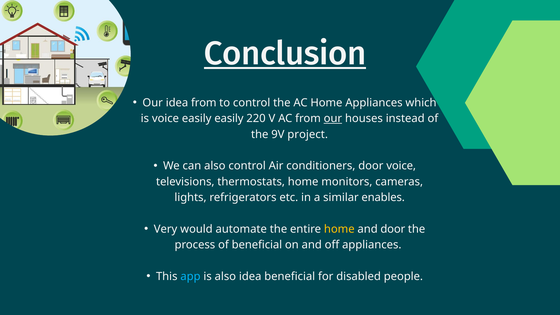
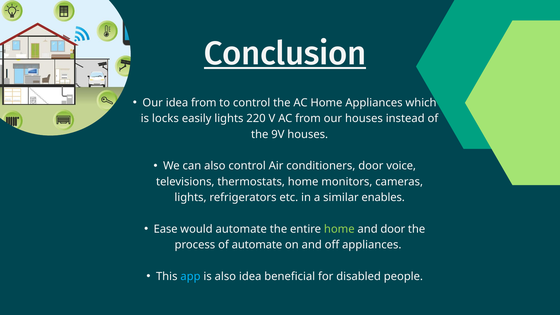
is voice: voice -> locks
easily easily: easily -> lights
our at (333, 119) underline: present -> none
9V project: project -> houses
Very: Very -> Ease
home at (339, 229) colour: yellow -> light green
of beneficial: beneficial -> automate
